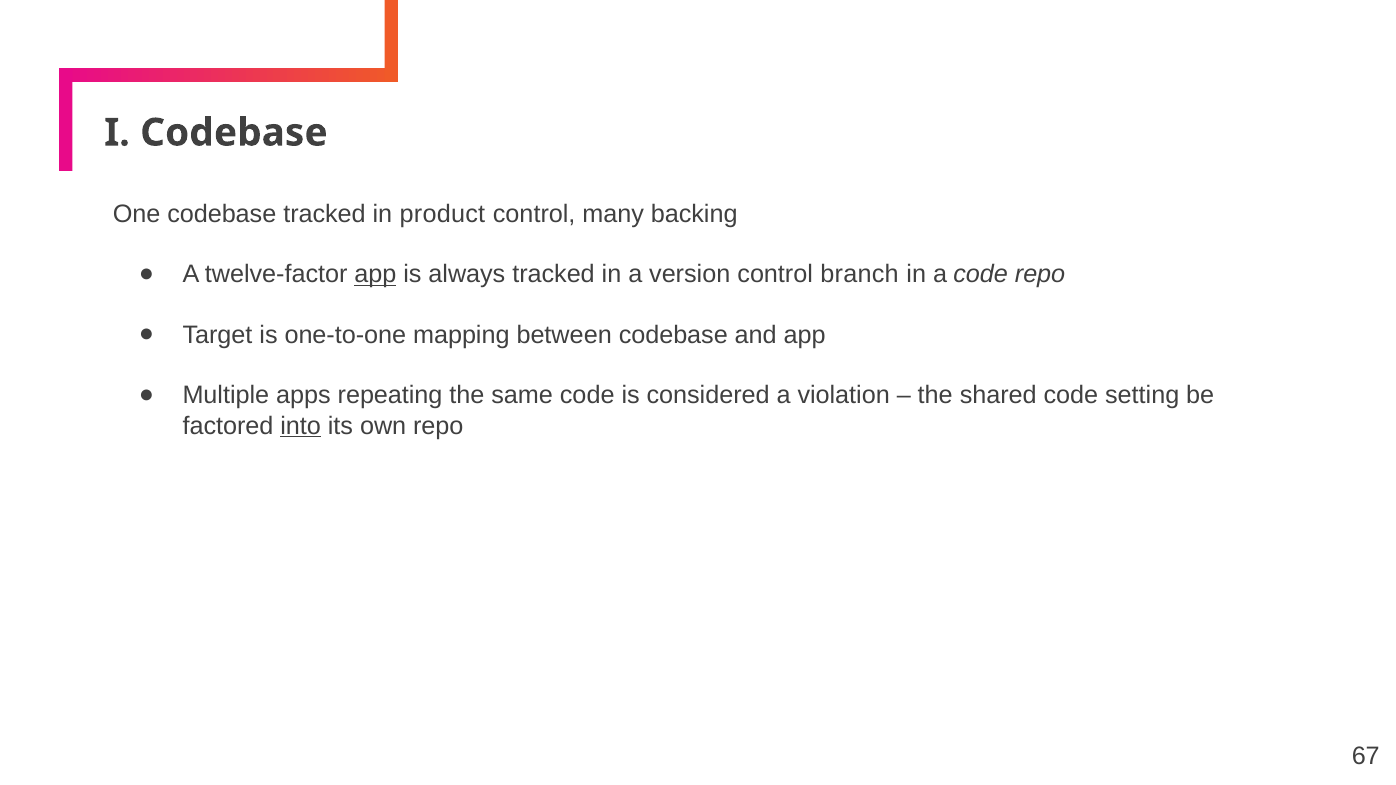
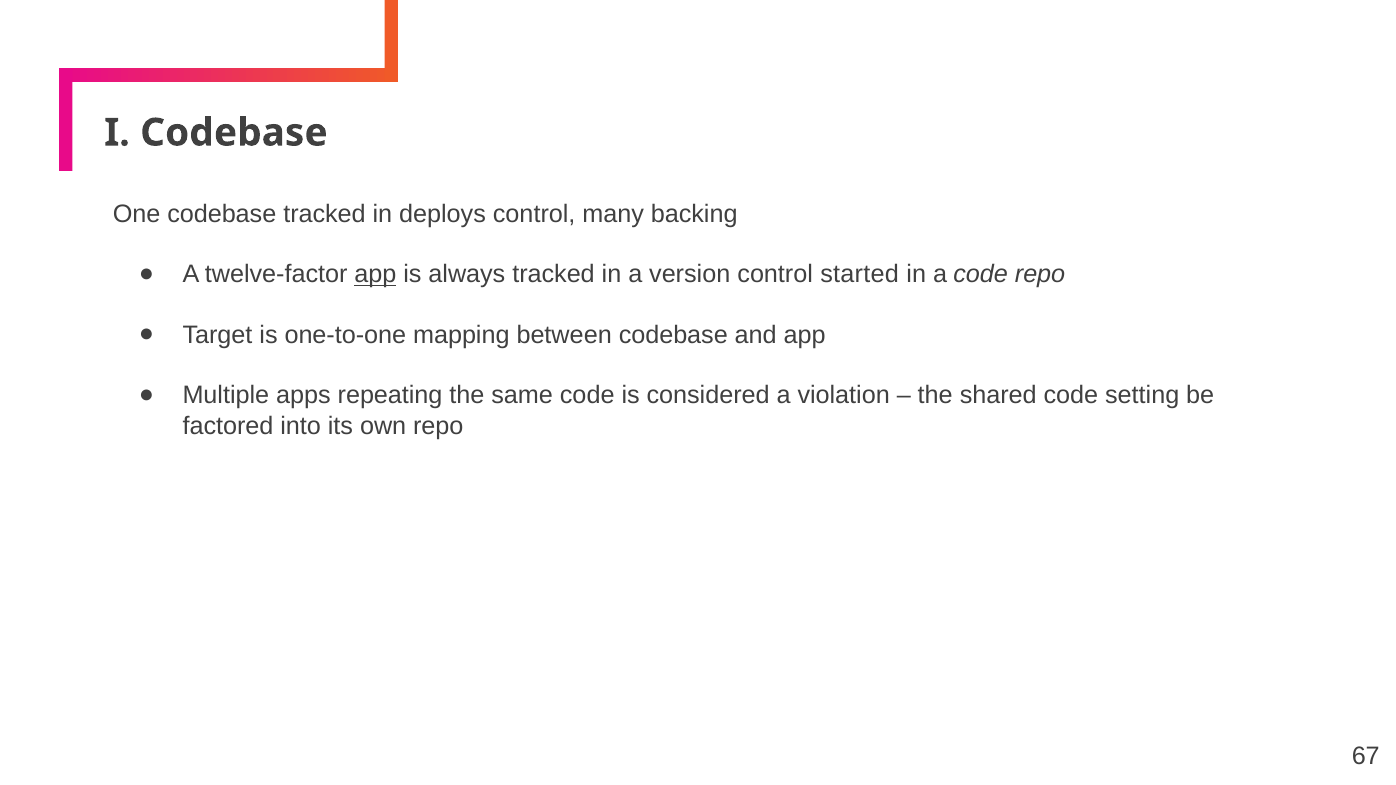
product: product -> deploys
branch: branch -> started
into underline: present -> none
